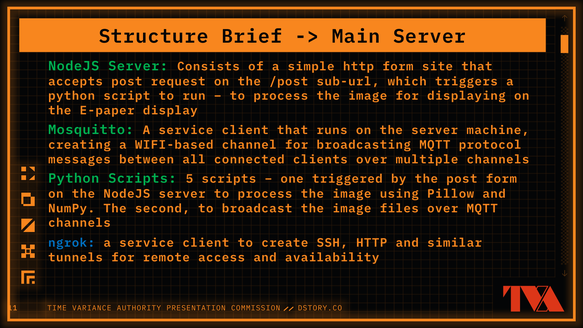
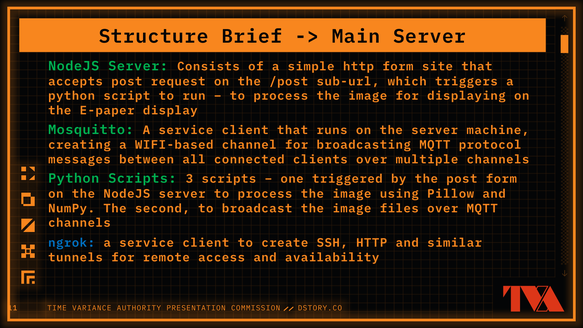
5: 5 -> 3
